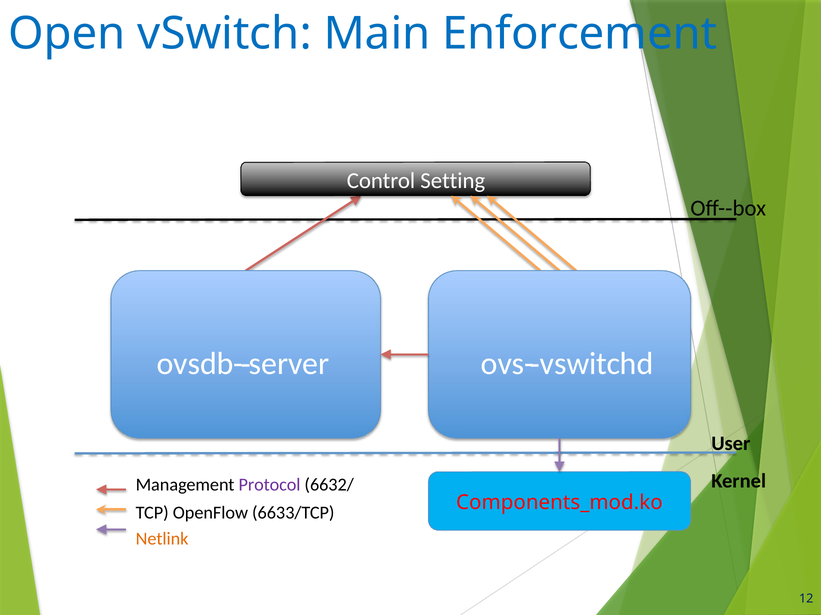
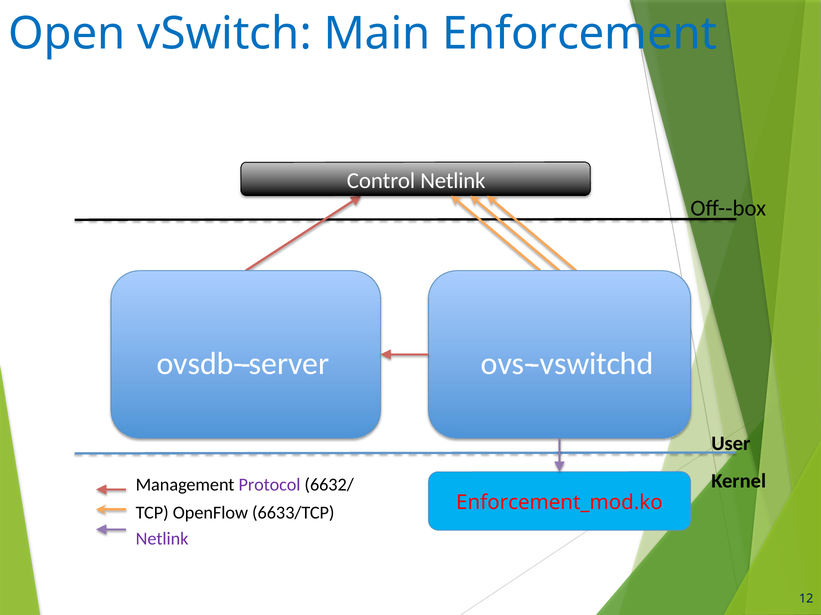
Control Setting: Setting -> Netlink
Components_mod.ko: Components_mod.ko -> Enforcement_mod.ko
Netlink at (162, 540) colour: orange -> purple
